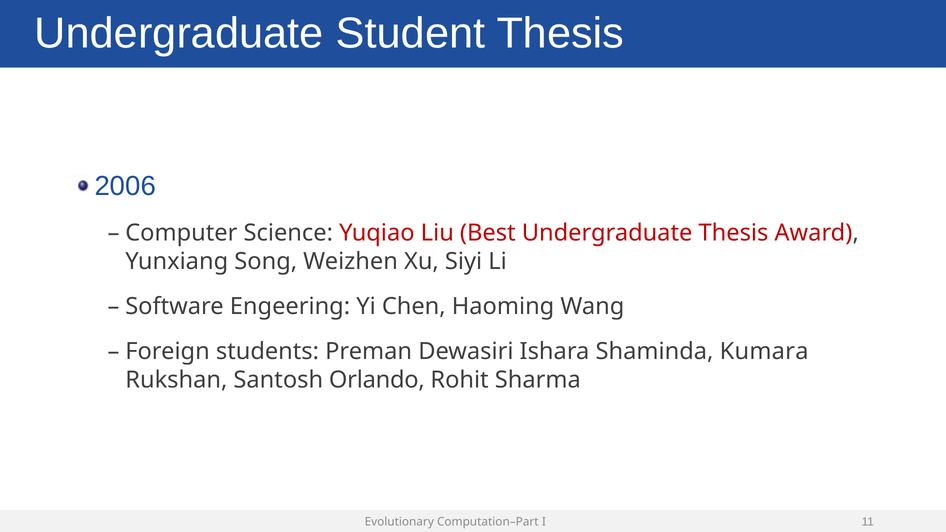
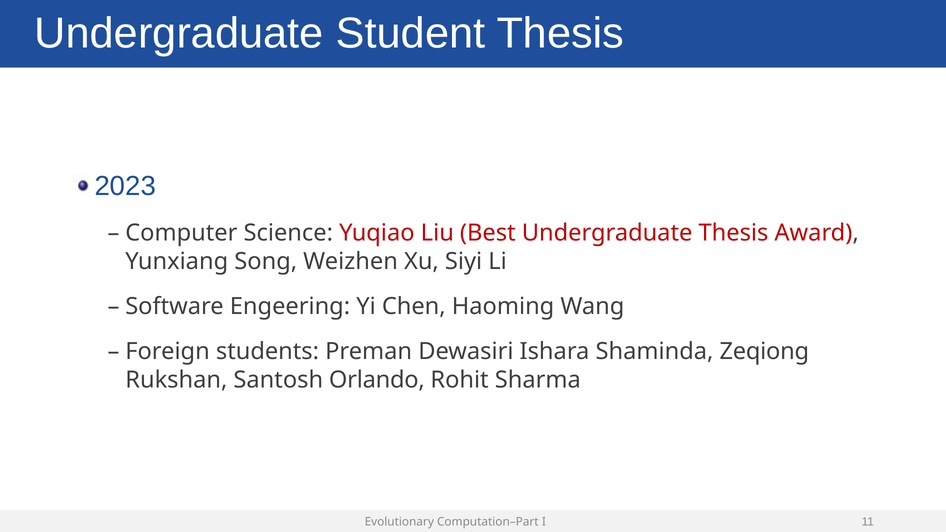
2006: 2006 -> 2023
Kumara: Kumara -> Zeqiong
